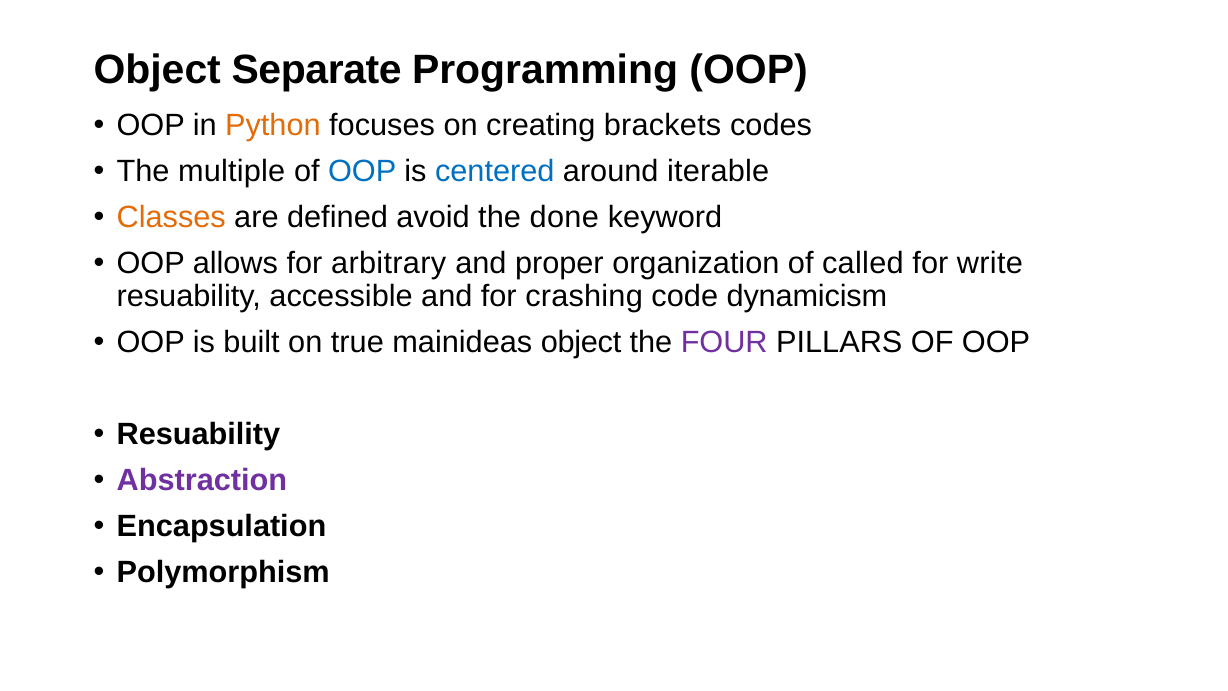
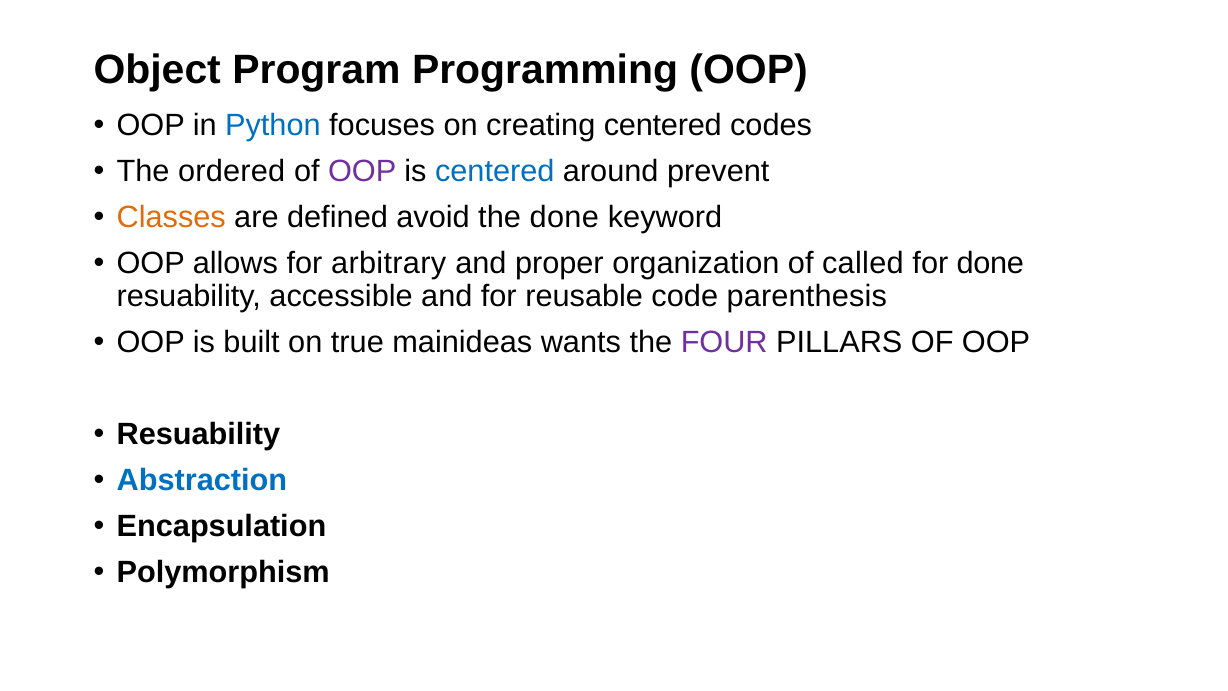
Separate: Separate -> Program
Python colour: orange -> blue
creating brackets: brackets -> centered
multiple: multiple -> ordered
OOP at (362, 171) colour: blue -> purple
iterable: iterable -> prevent
for write: write -> done
crashing: crashing -> reusable
dynamicism: dynamicism -> parenthesis
mainideas object: object -> wants
Abstraction colour: purple -> blue
